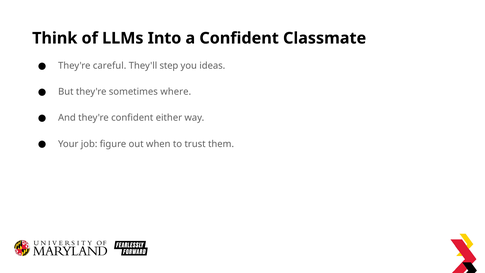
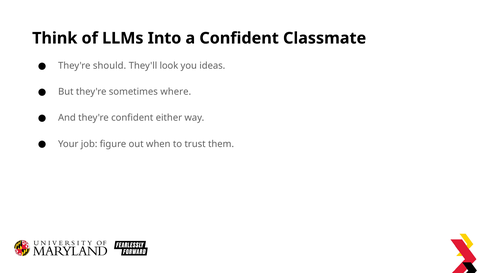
careful: careful -> should
step: step -> look
